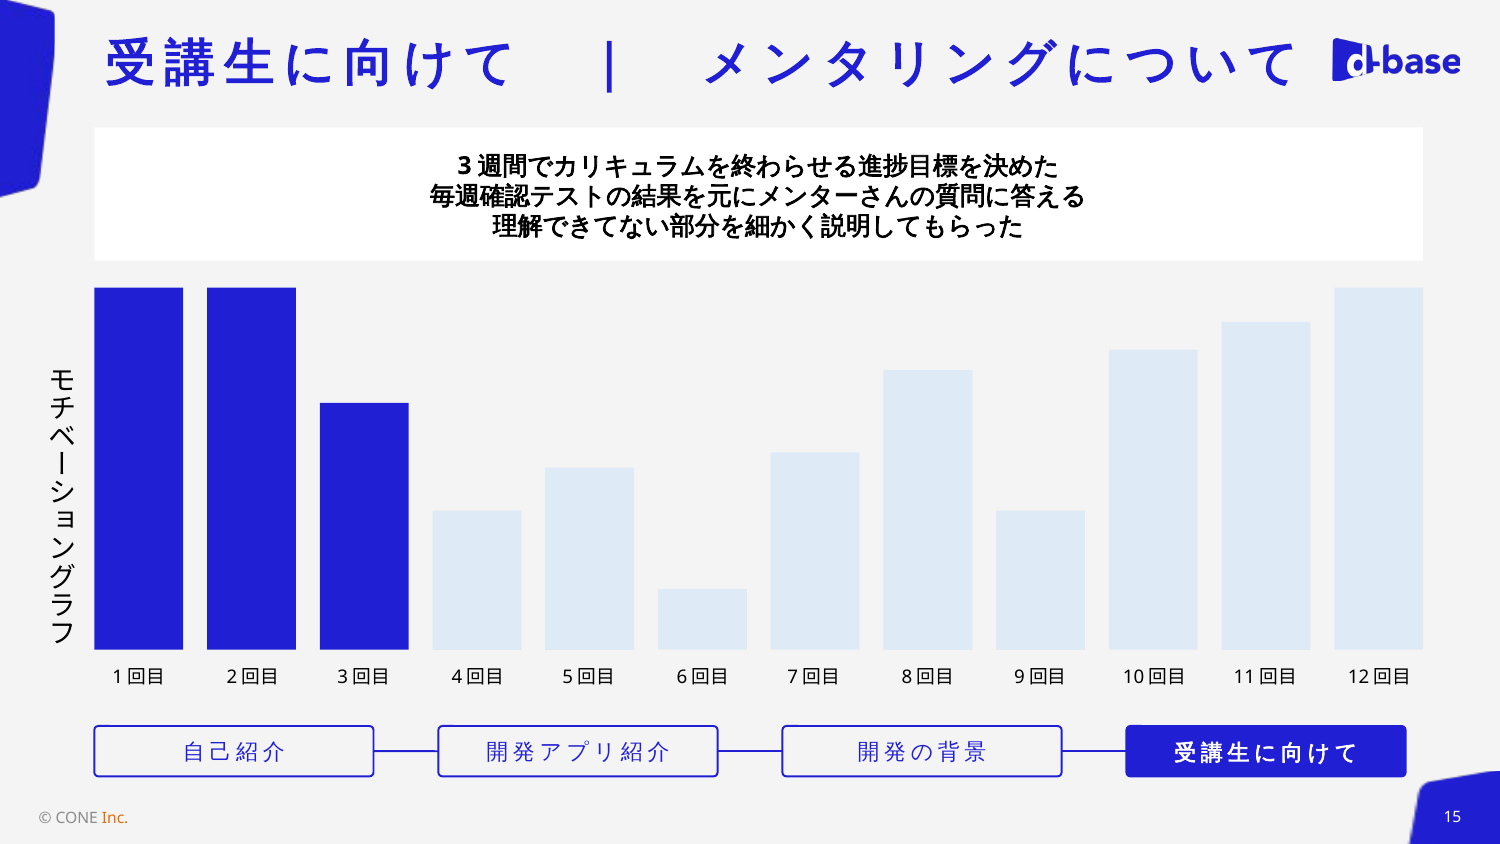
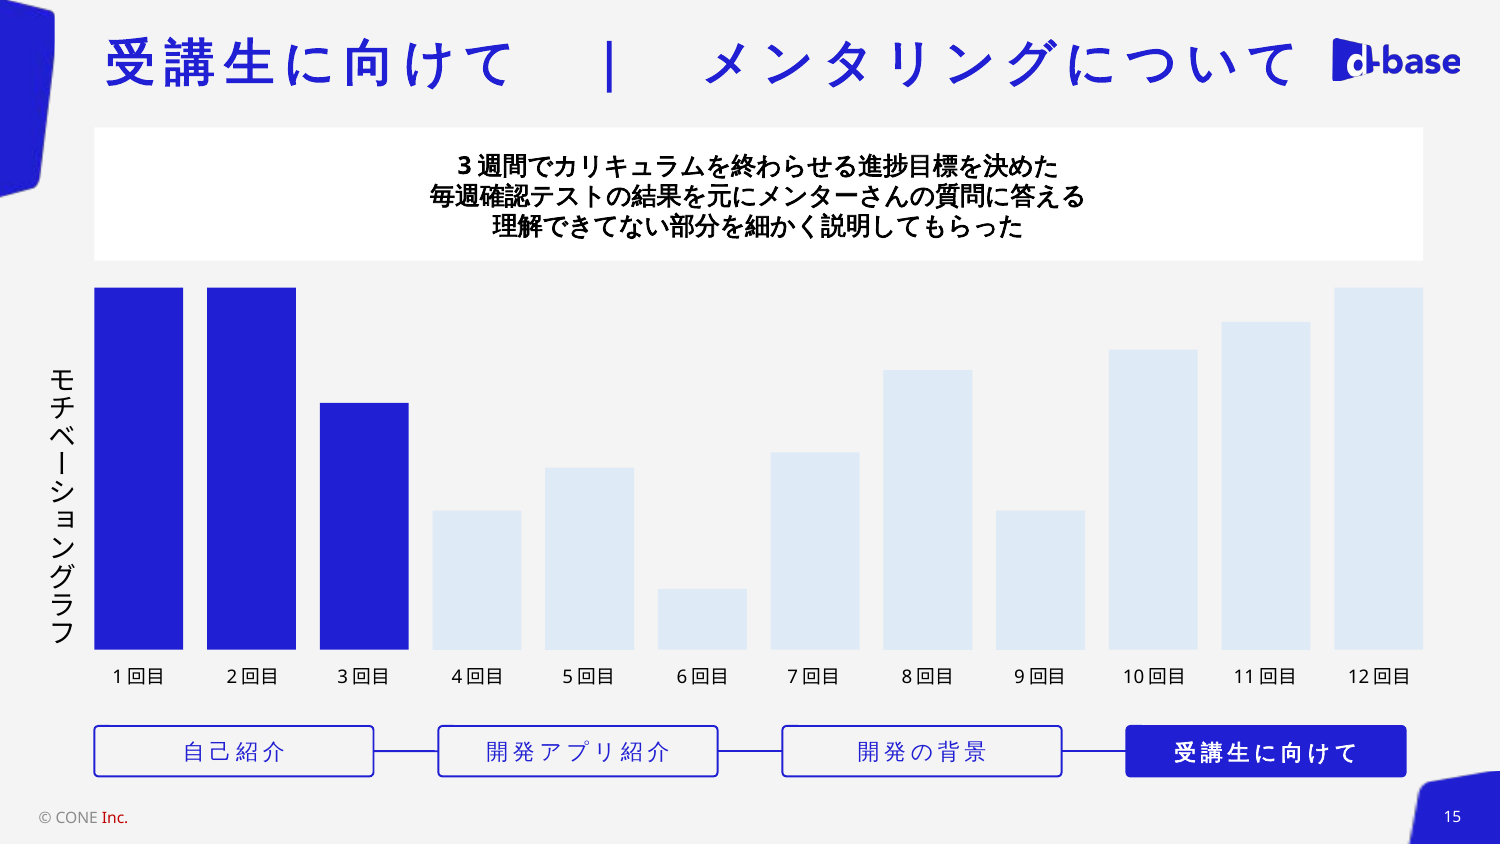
Inc colour: orange -> red
